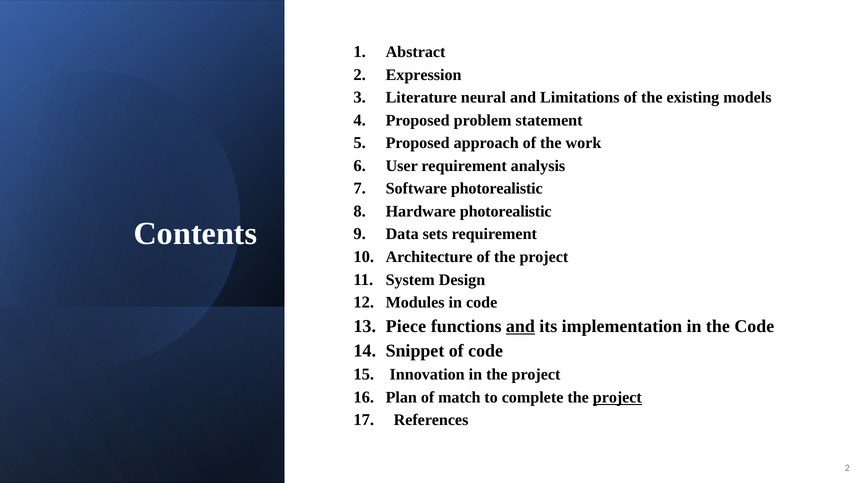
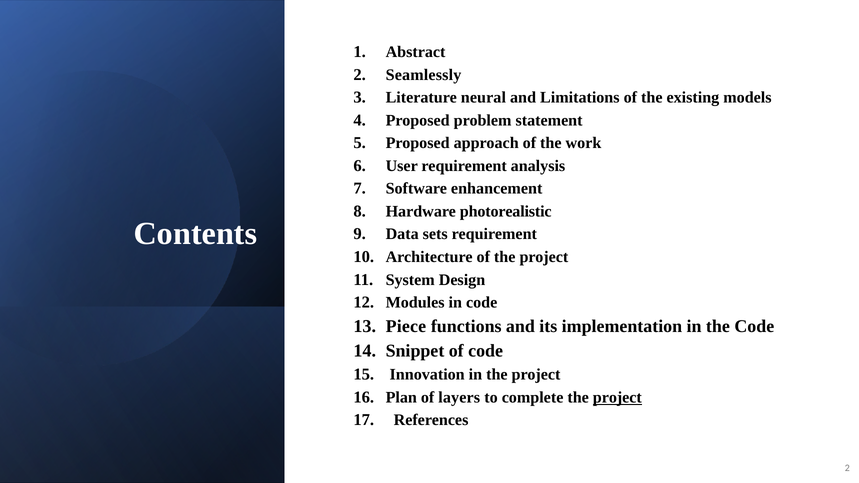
Expression: Expression -> Seamlessly
Software photorealistic: photorealistic -> enhancement
and at (520, 326) underline: present -> none
match: match -> layers
